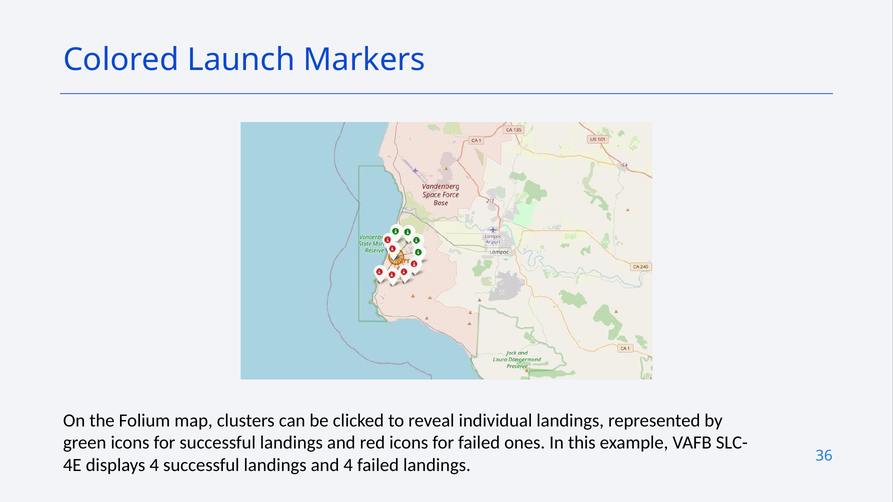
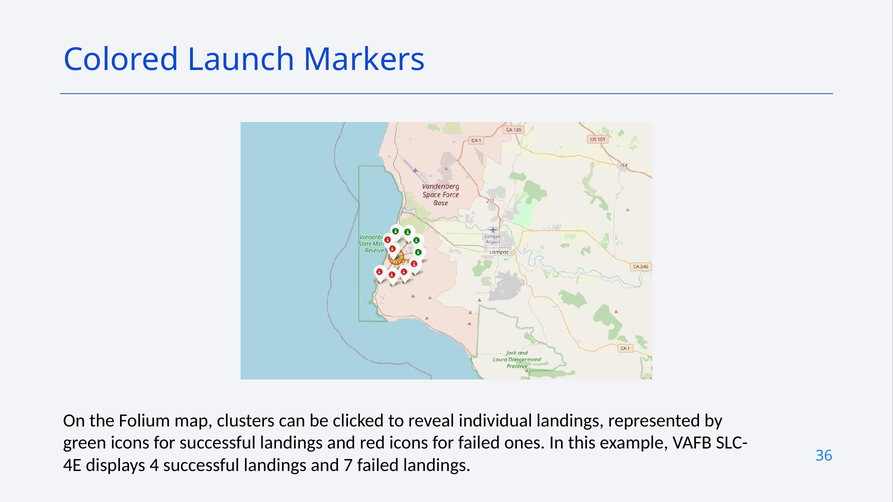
and 4: 4 -> 7
